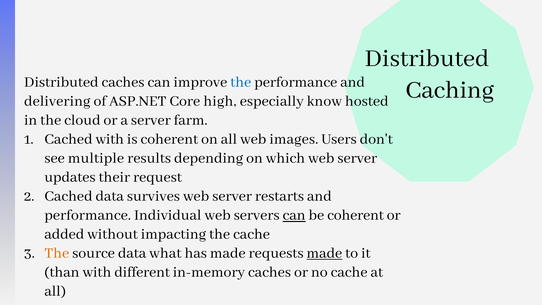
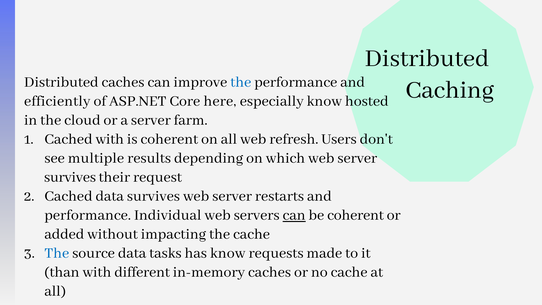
delivering: delivering -> efficiently
high: high -> here
images: images -> refresh
updates at (70, 177): updates -> survives
The at (57, 252) colour: orange -> blue
what: what -> tasks
has made: made -> know
made at (324, 252) underline: present -> none
